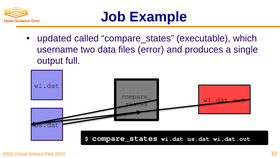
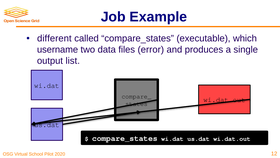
updated: updated -> different
full: full -> list
